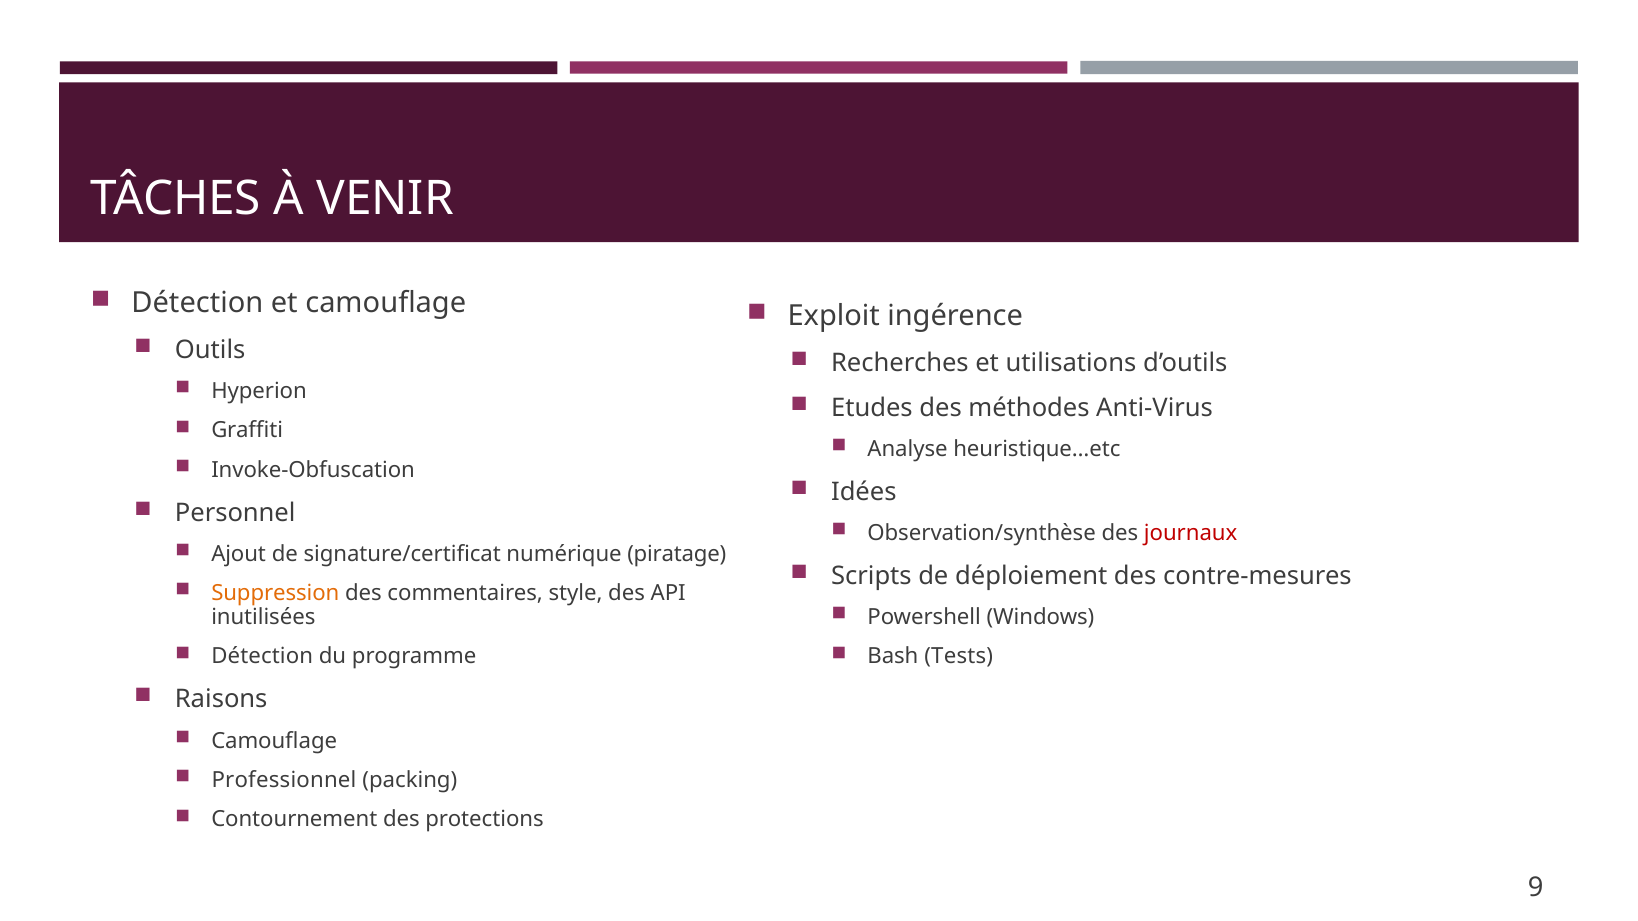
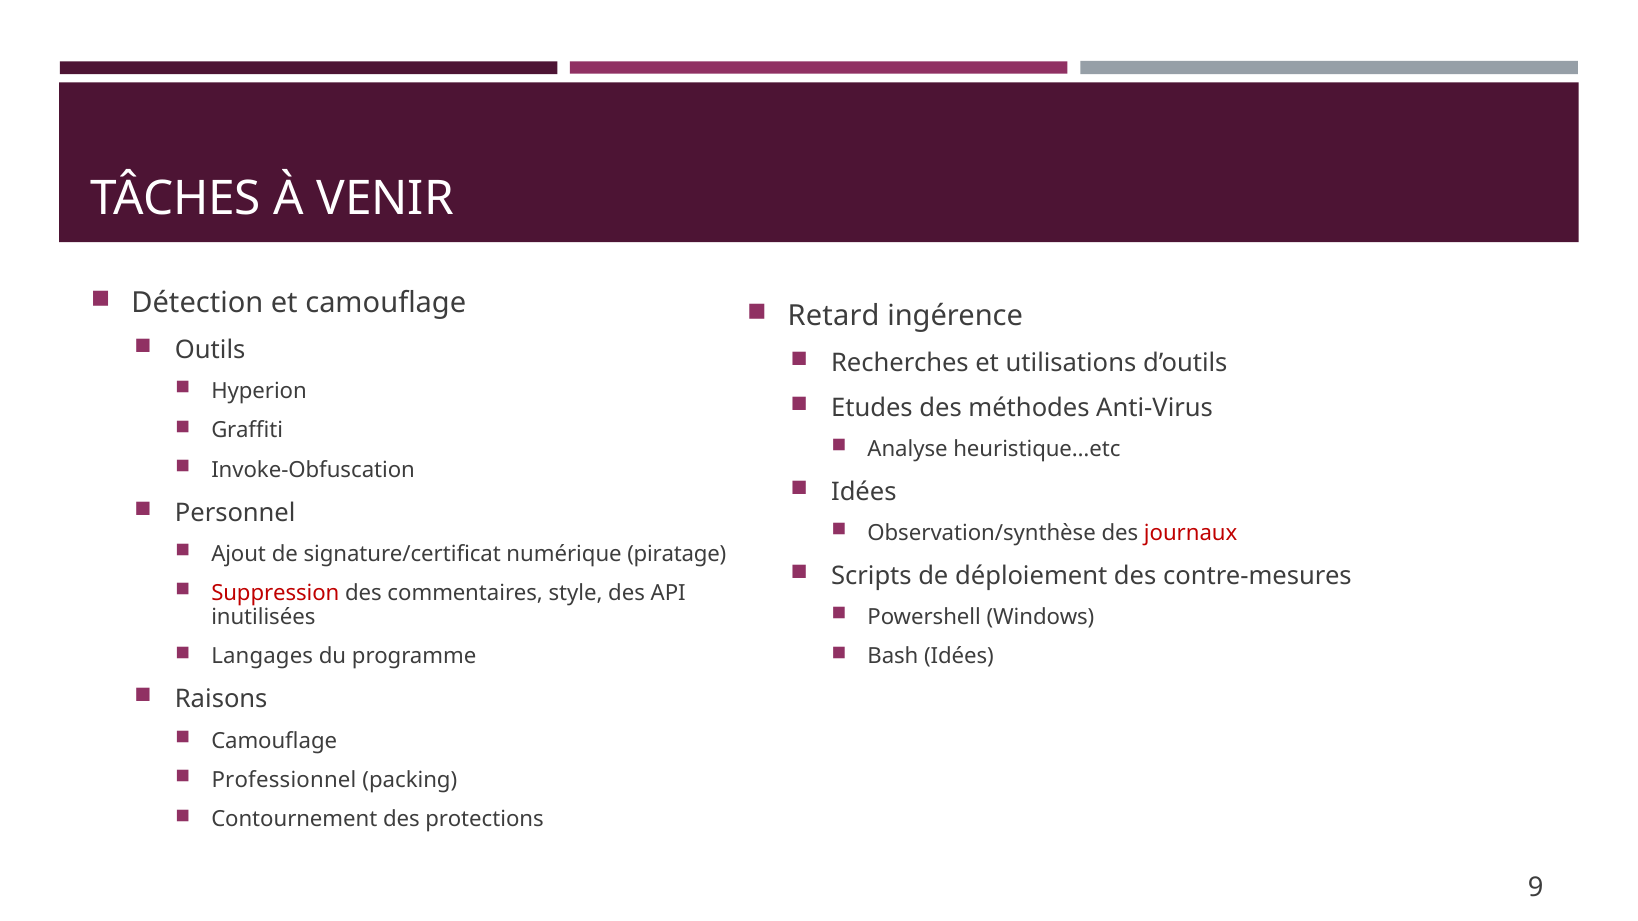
Exploit: Exploit -> Retard
Suppression colour: orange -> red
Bash Tests: Tests -> Idées
Détection at (262, 657): Détection -> Langages
